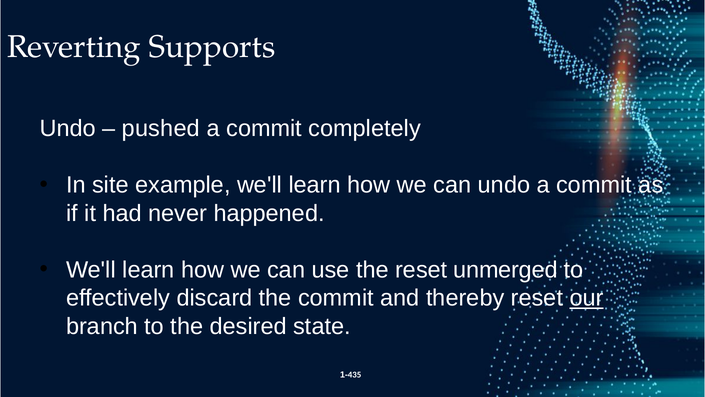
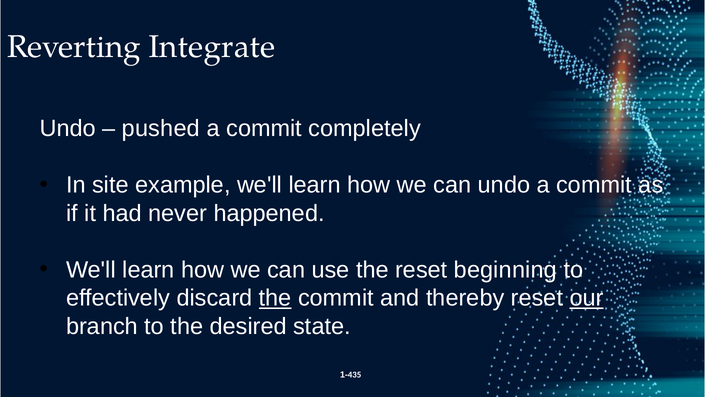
Supports: Supports -> Integrate
unmerged: unmerged -> beginning
the at (275, 298) underline: none -> present
